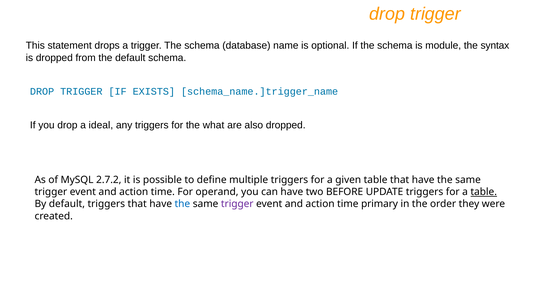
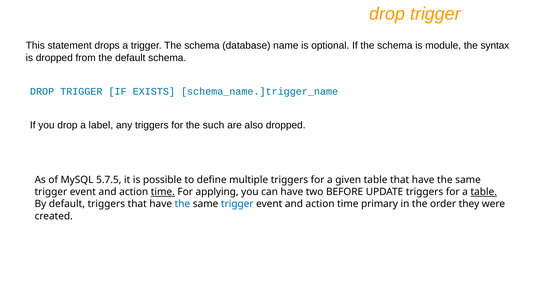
ideal: ideal -> label
what: what -> such
2.7.2: 2.7.2 -> 5.7.5
time at (163, 192) underline: none -> present
operand: operand -> applying
trigger at (237, 204) colour: purple -> blue
